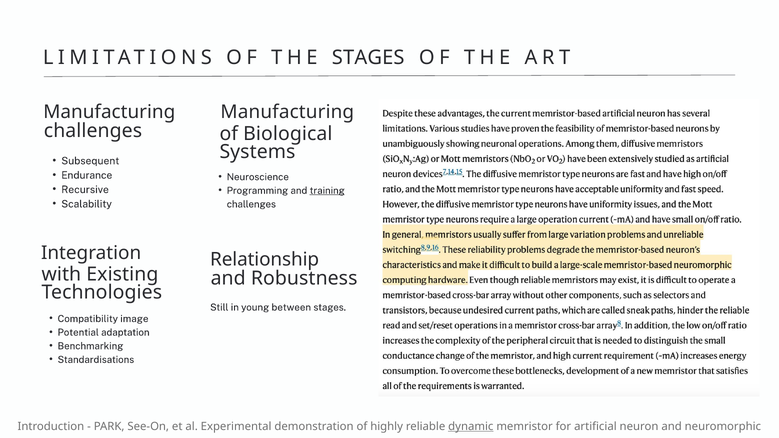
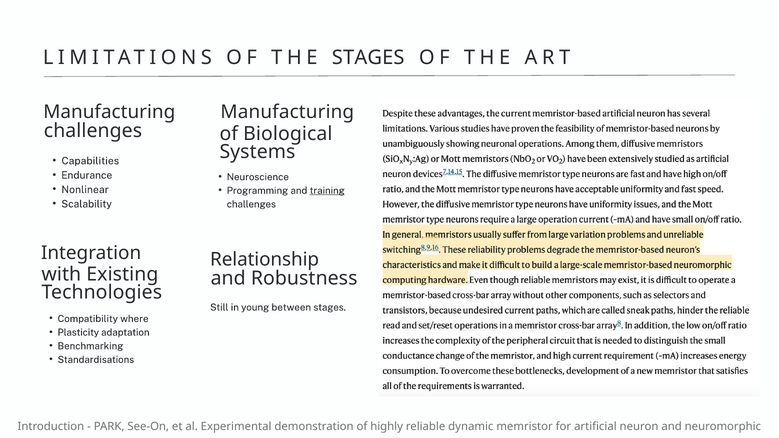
Subsequent: Subsequent -> Capabilities
Recursive: Recursive -> Nonlinear
image: image -> where
Potential: Potential -> Plasticity
dynamic underline: present -> none
